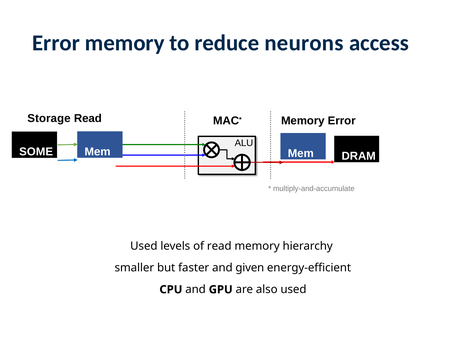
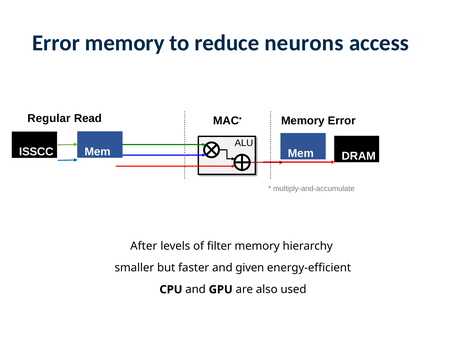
Storage: Storage -> Regular
SOME: SOME -> ISSCC
Used at (144, 246): Used -> After
of read: read -> filter
